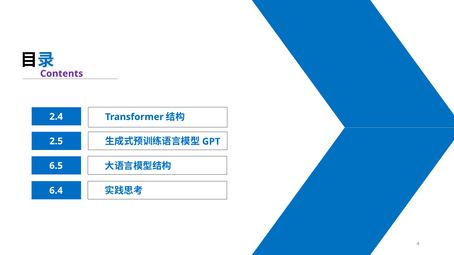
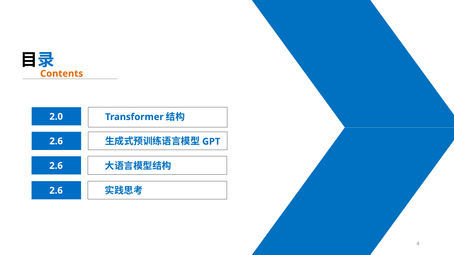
Contents colour: purple -> orange
2.4: 2.4 -> 2.0
2.5 at (56, 141): 2.5 -> 2.6
6.5 at (56, 166): 6.5 -> 2.6
6.4 at (56, 191): 6.4 -> 2.6
